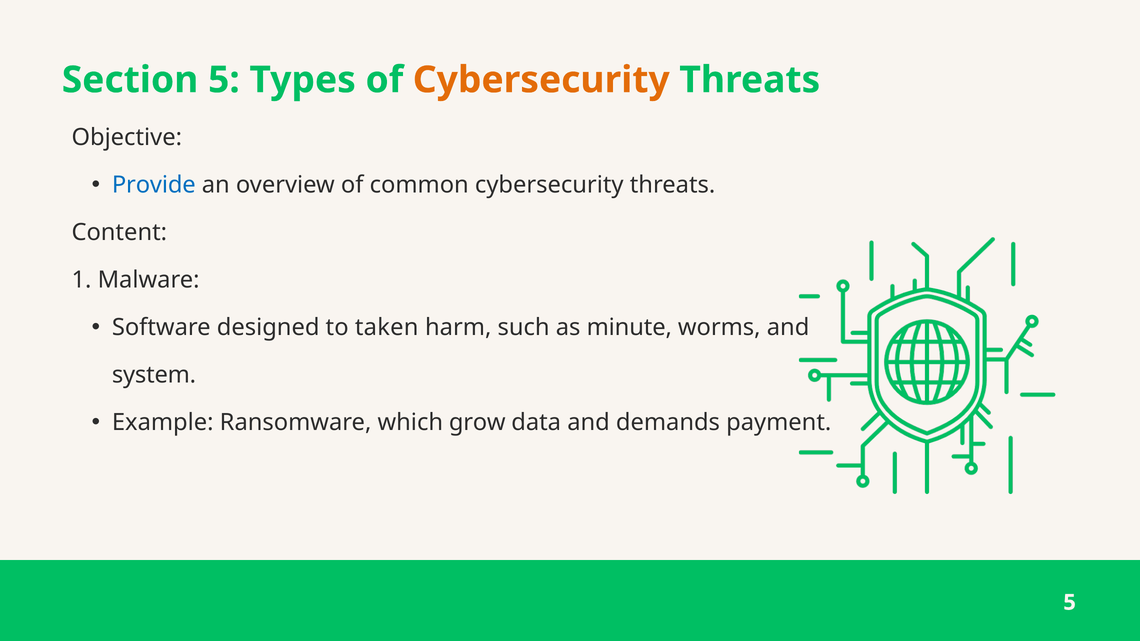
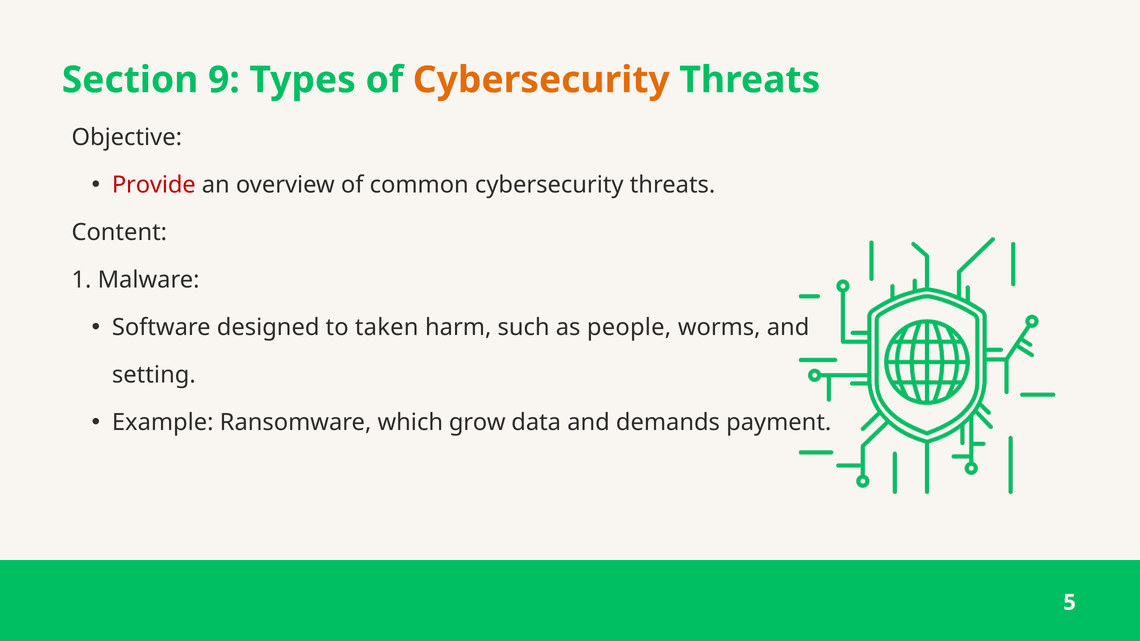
Section 5: 5 -> 9
Provide colour: blue -> red
minute: minute -> people
system: system -> setting
